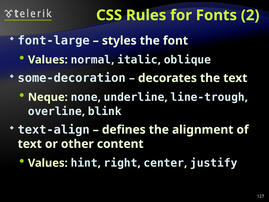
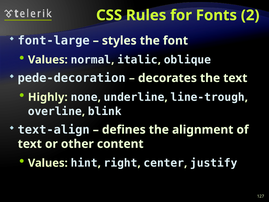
some-decoration: some-decoration -> pede-decoration
Neque: Neque -> Highly
